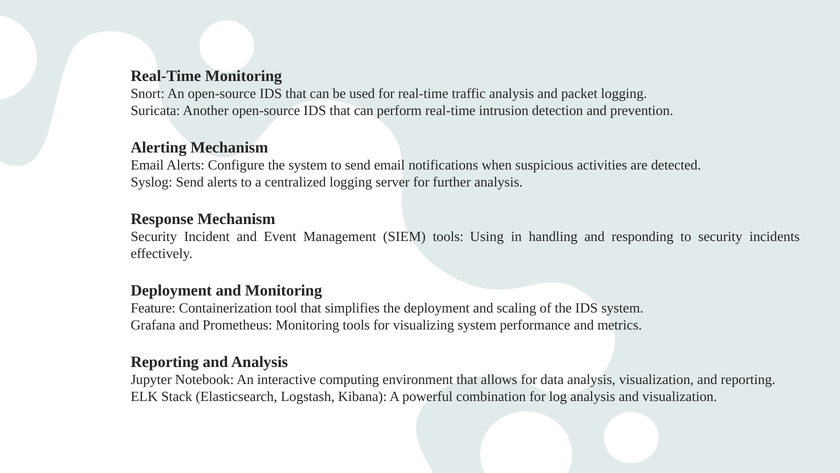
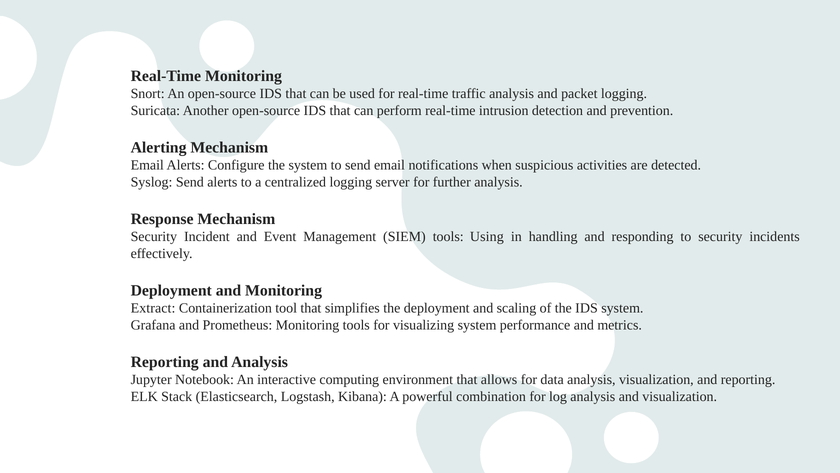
Feature: Feature -> Extract
